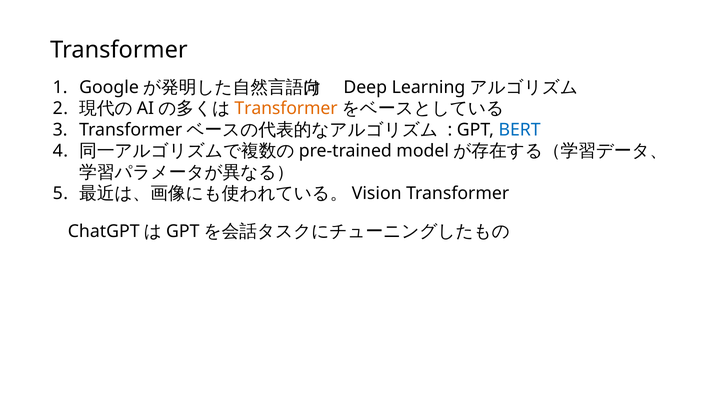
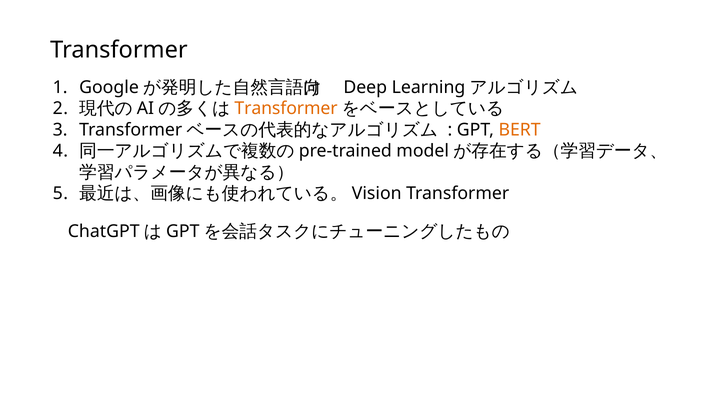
BERT colour: blue -> orange
